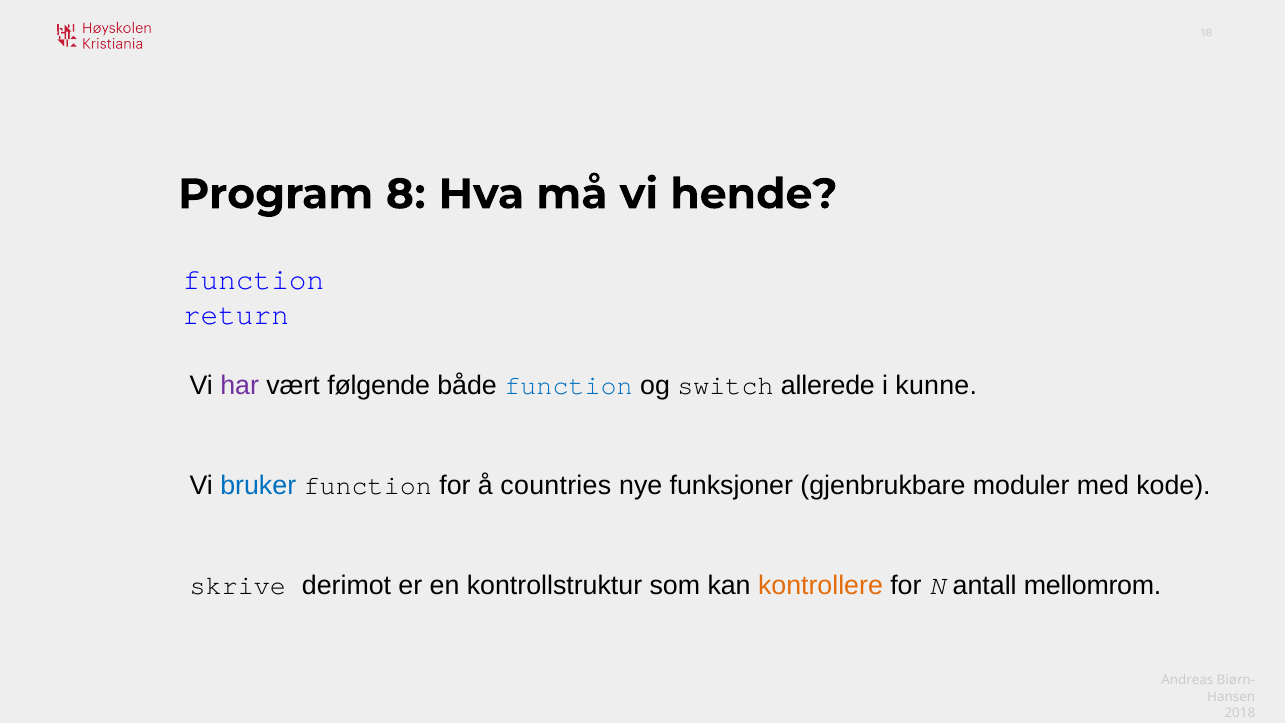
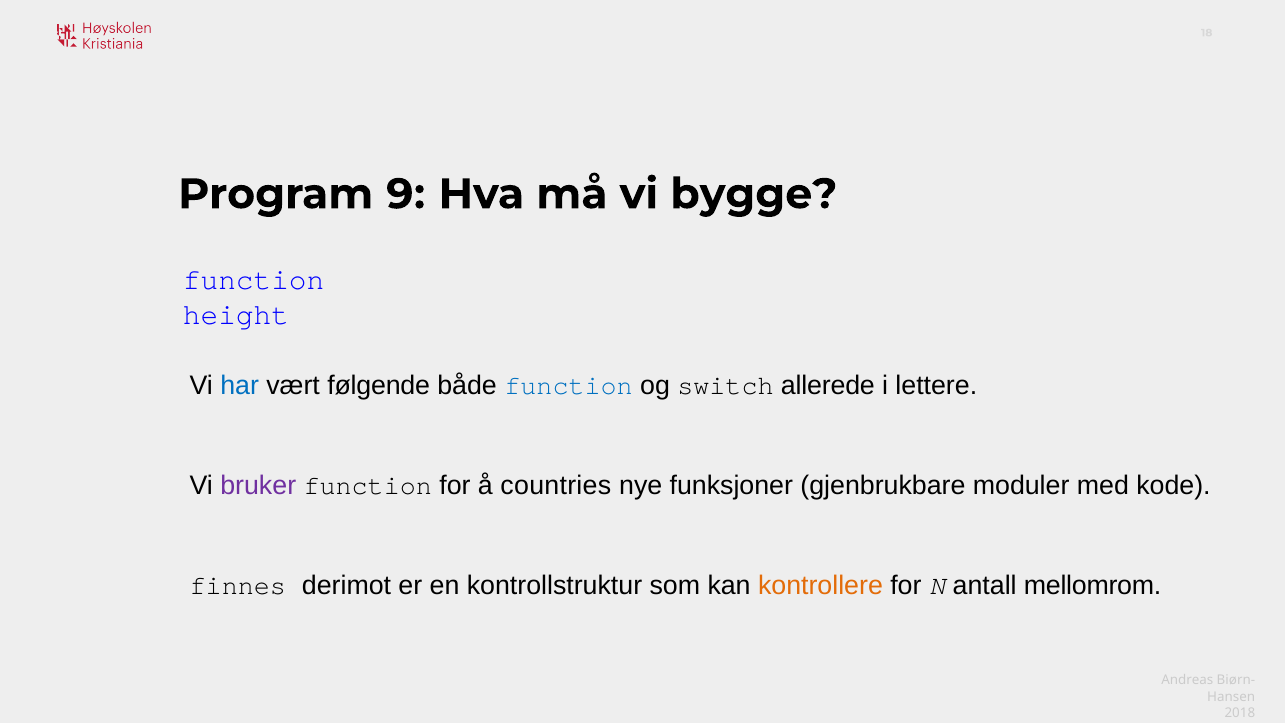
8: 8 -> 9
hende: hende -> bygge
return: return -> height
har colour: purple -> blue
kunne: kunne -> lettere
bruker colour: blue -> purple
skrive: skrive -> finnes
